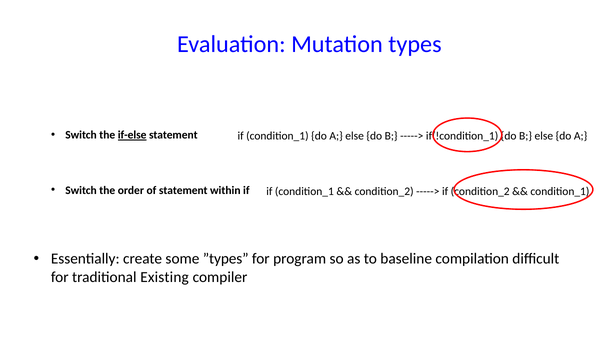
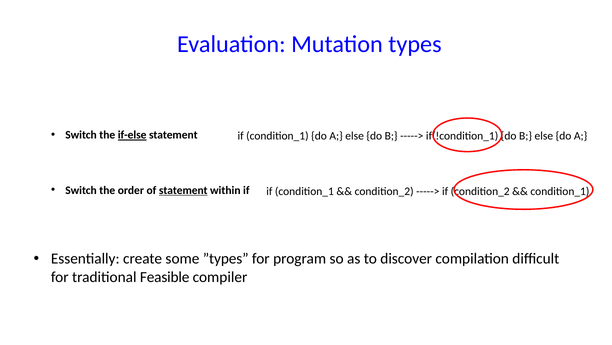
statement at (183, 190) underline: none -> present
baseline: baseline -> discover
Existing: Existing -> Feasible
